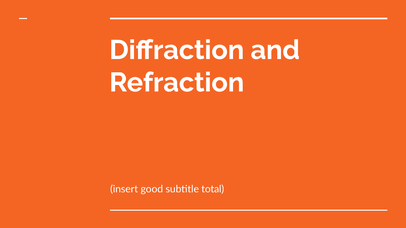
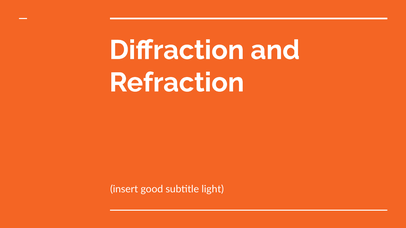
total: total -> light
